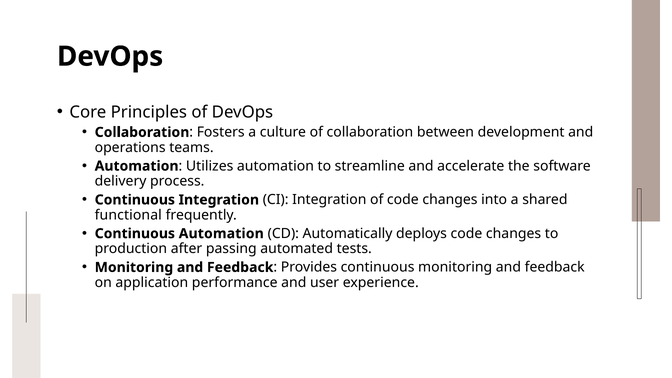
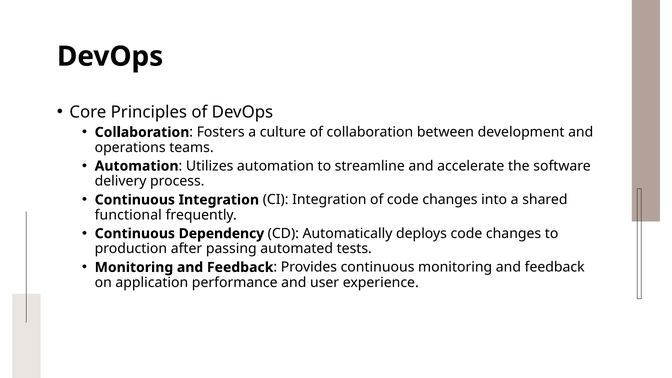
Continuous Automation: Automation -> Dependency
